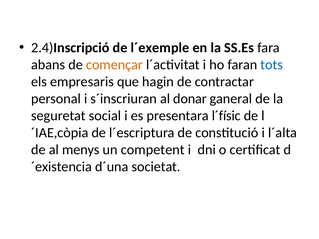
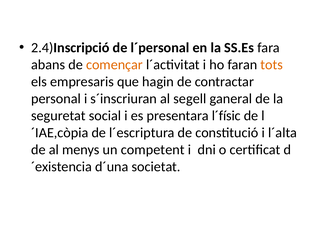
l´exemple: l´exemple -> l´personal
tots colour: blue -> orange
donar: donar -> segell
